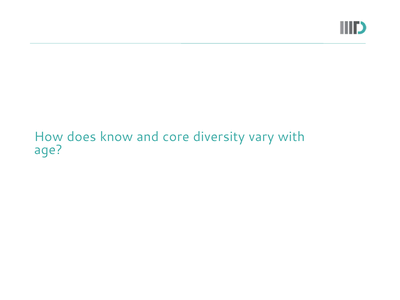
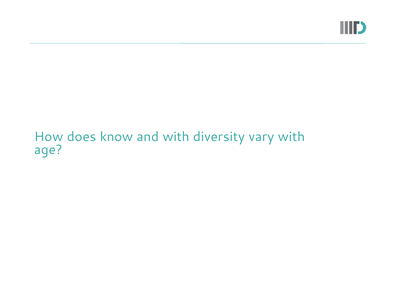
and core: core -> with
